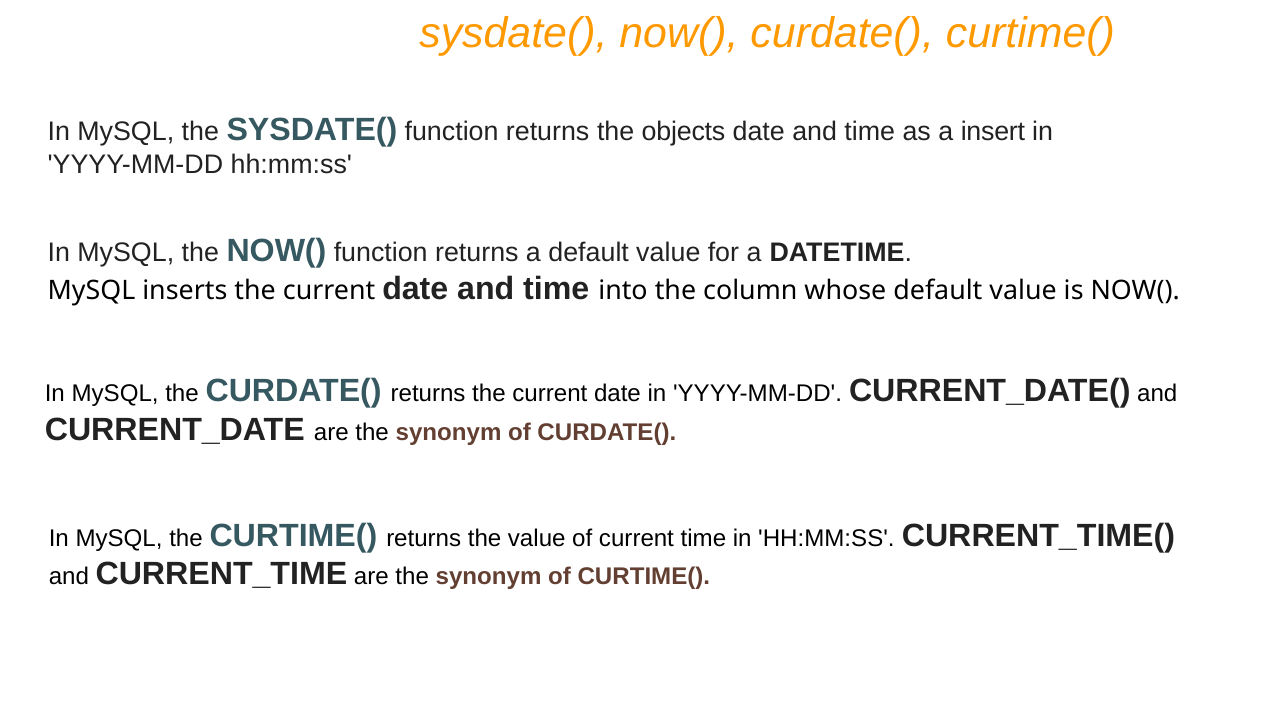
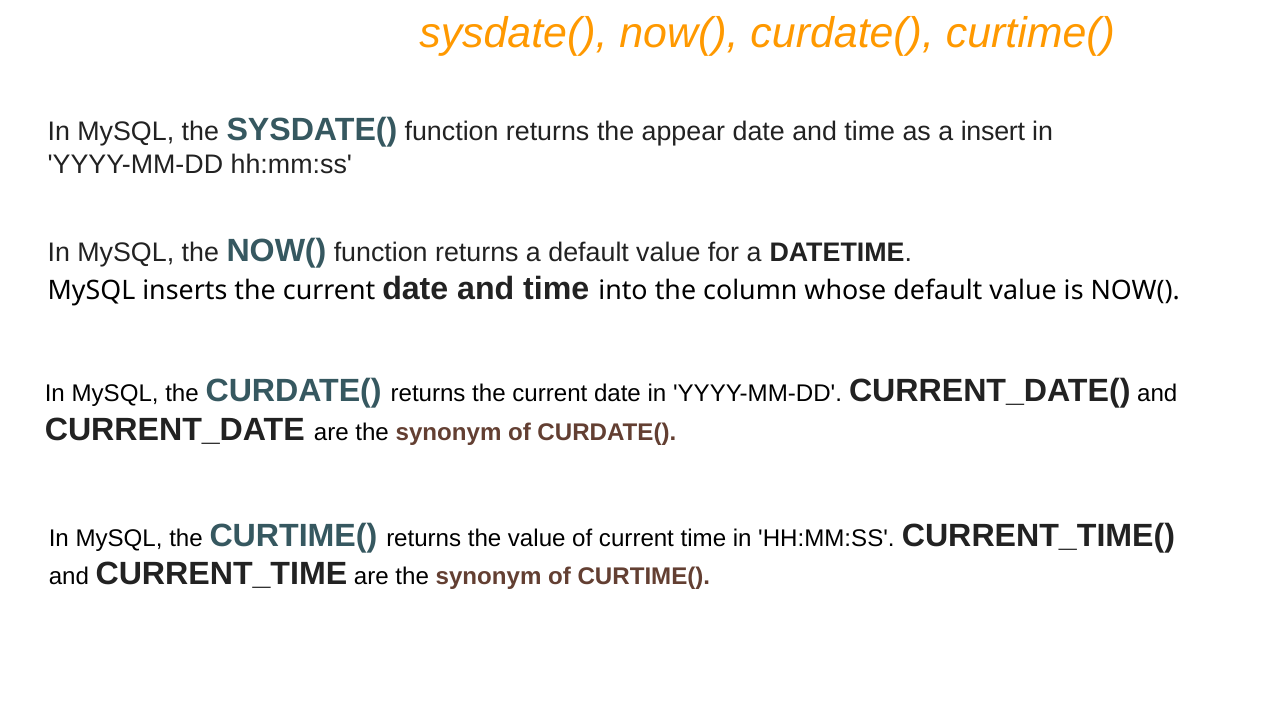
objects: objects -> appear
